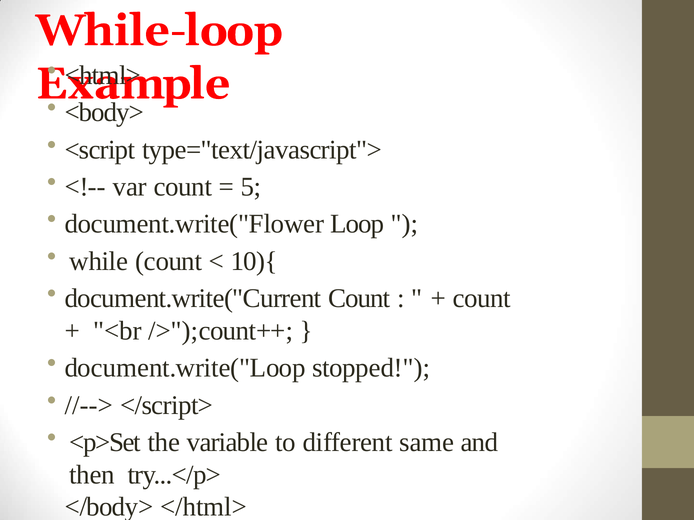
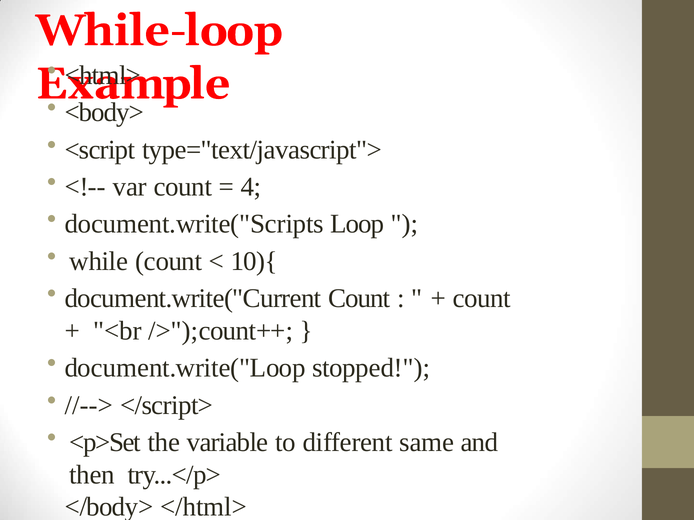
5: 5 -> 4
document.write("Flower: document.write("Flower -> document.write("Scripts
